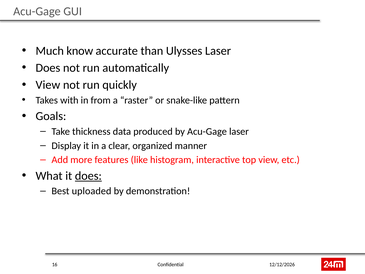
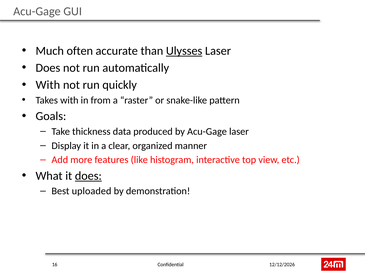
know: know -> often
Ulysses underline: none -> present
View at (48, 85): View -> With
